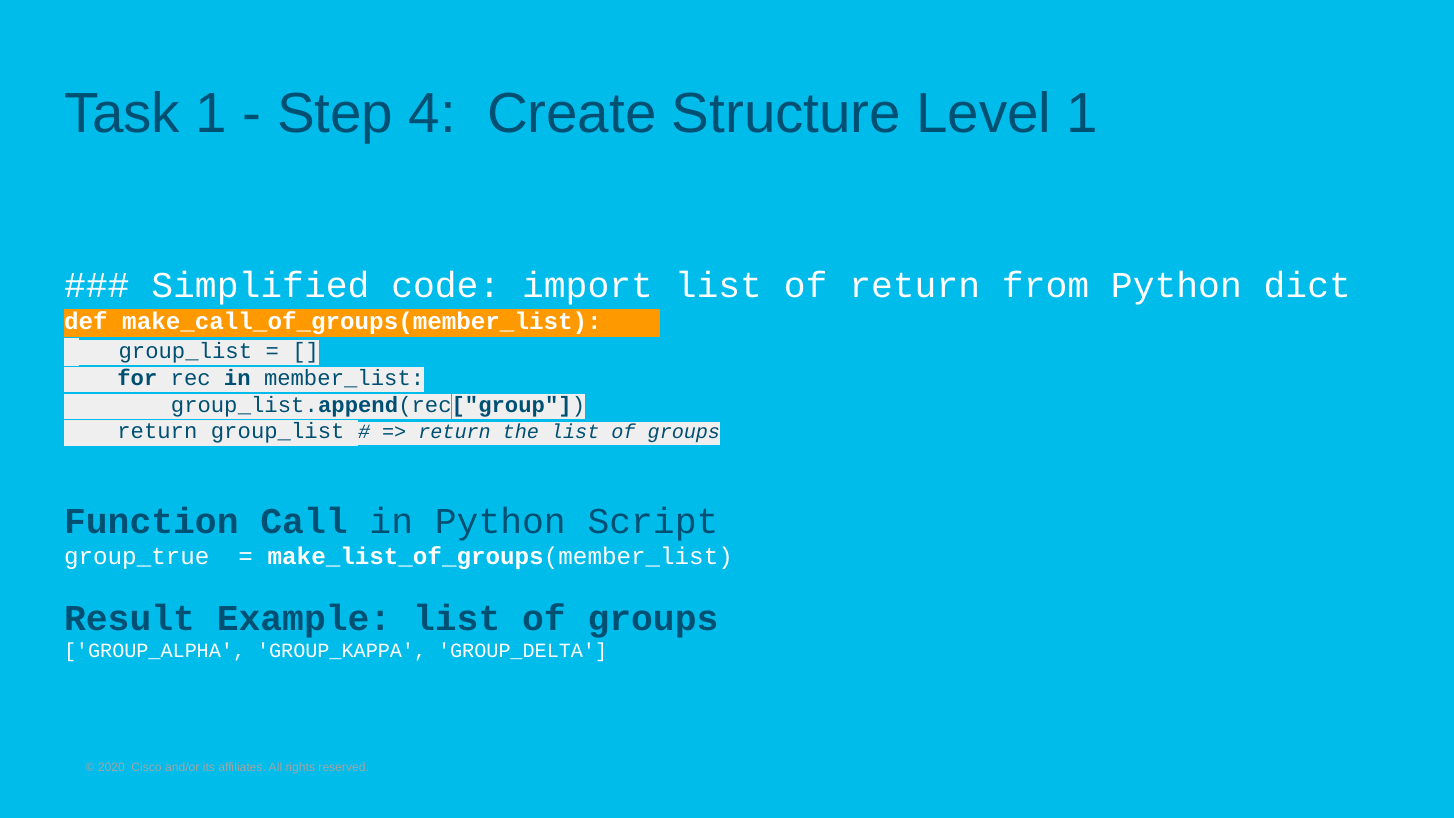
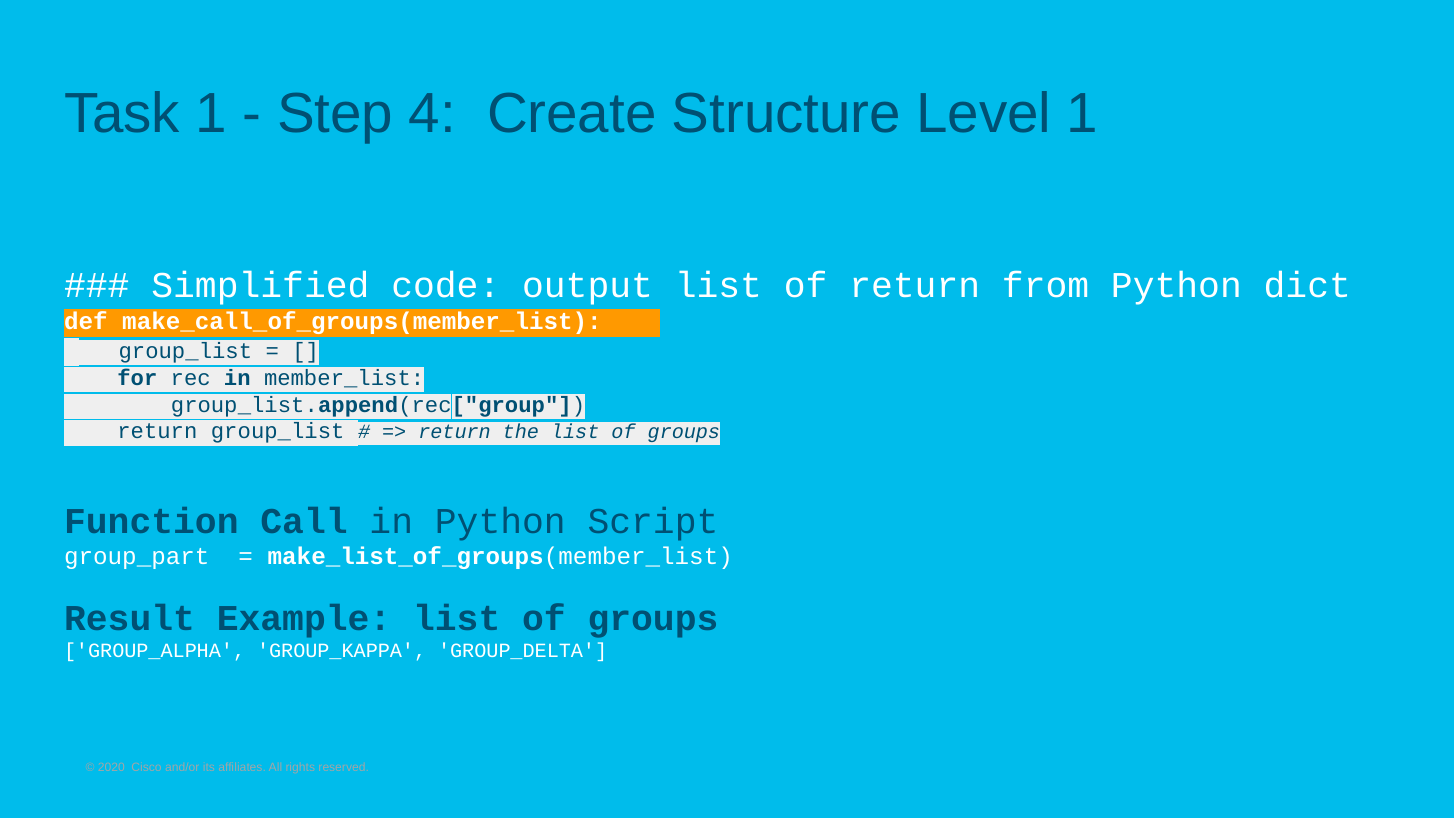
import: import -> output
group_true: group_true -> group_part
